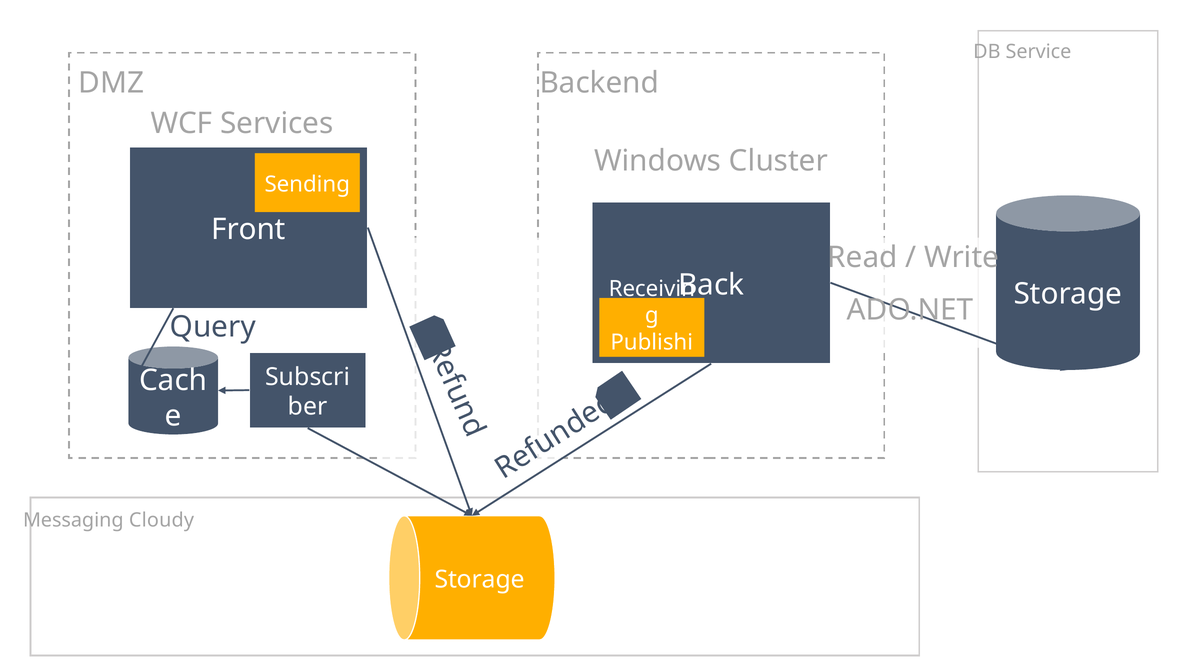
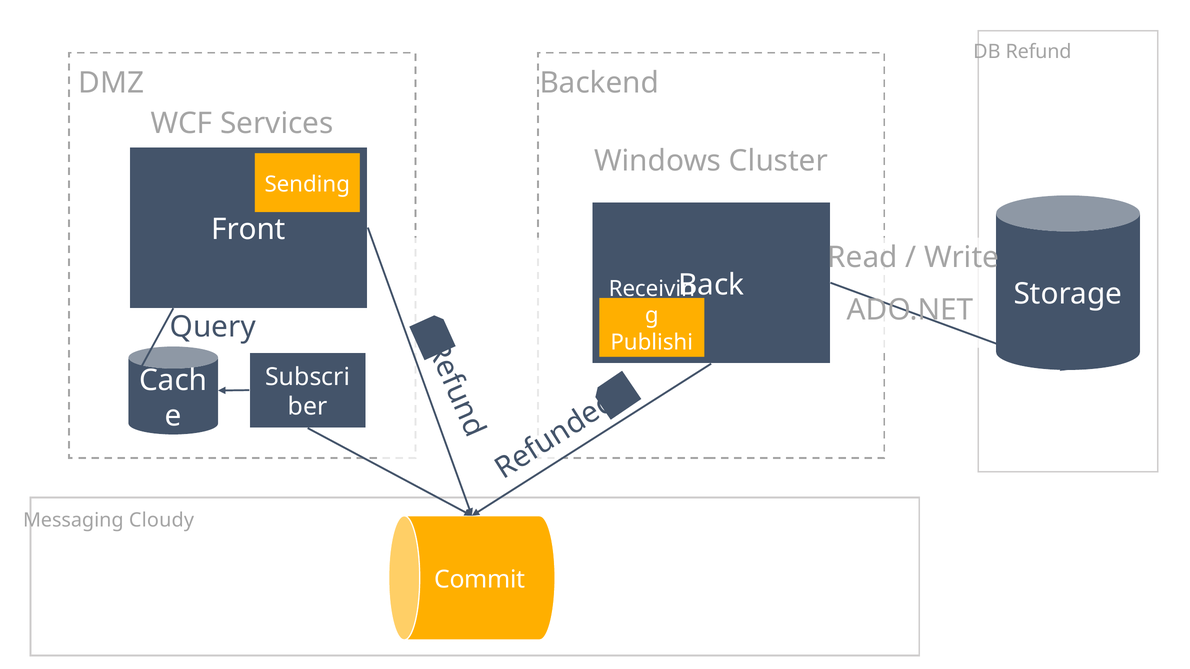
Service: Service -> Refund
Storage at (480, 580): Storage -> Commit
